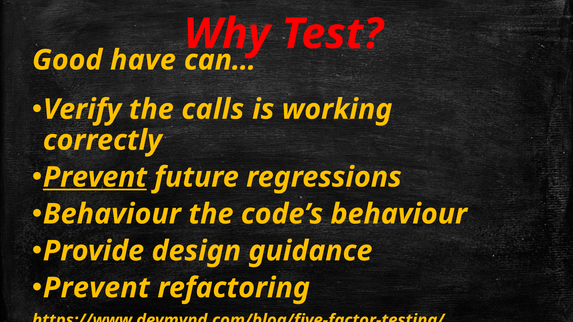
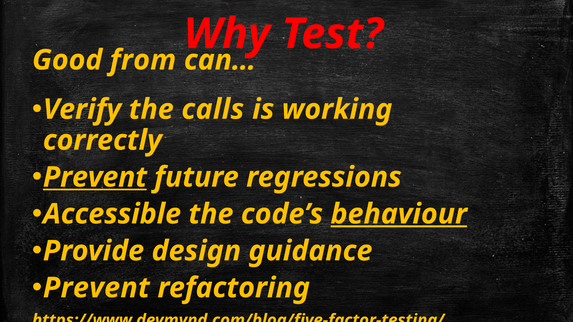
have: have -> from
Behaviour at (112, 214): Behaviour -> Accessible
behaviour at (399, 214) underline: none -> present
